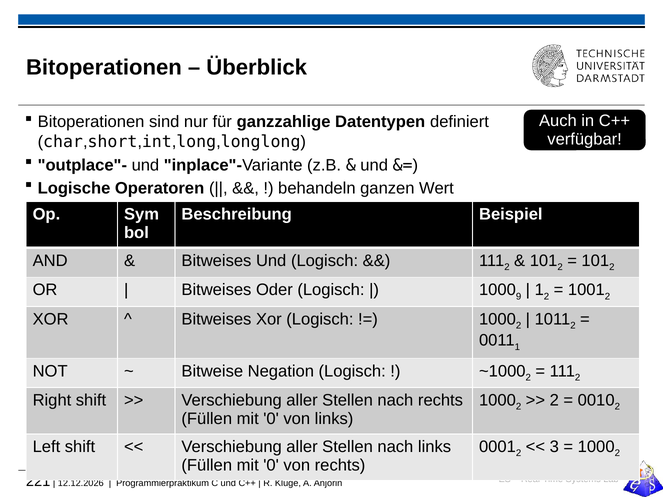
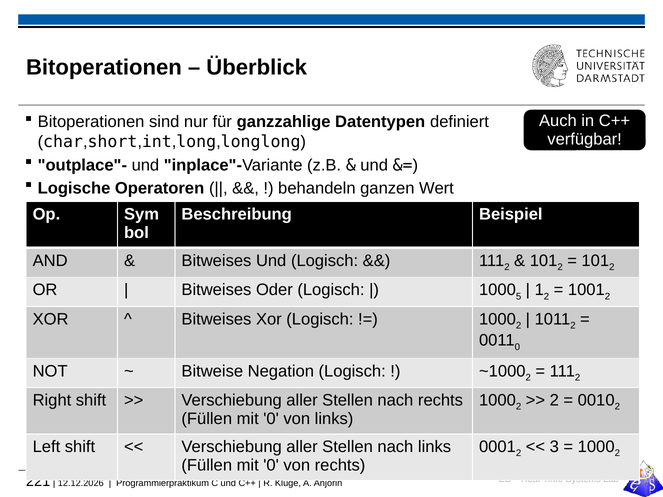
9: 9 -> 5
1 at (517, 347): 1 -> 0
